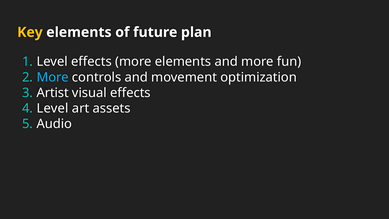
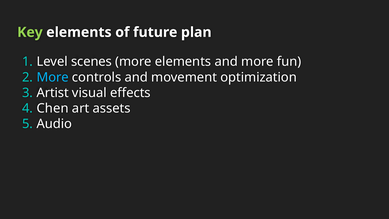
Key colour: yellow -> light green
Level effects: effects -> scenes
Level at (53, 108): Level -> Chen
